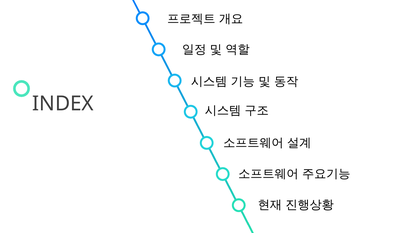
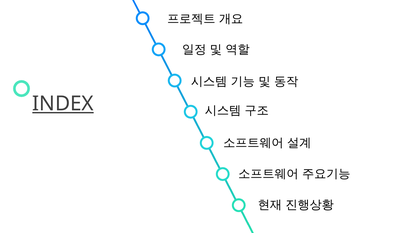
INDEX underline: none -> present
